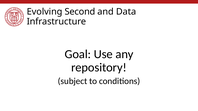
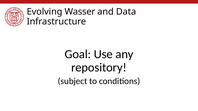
Second: Second -> Wasser
